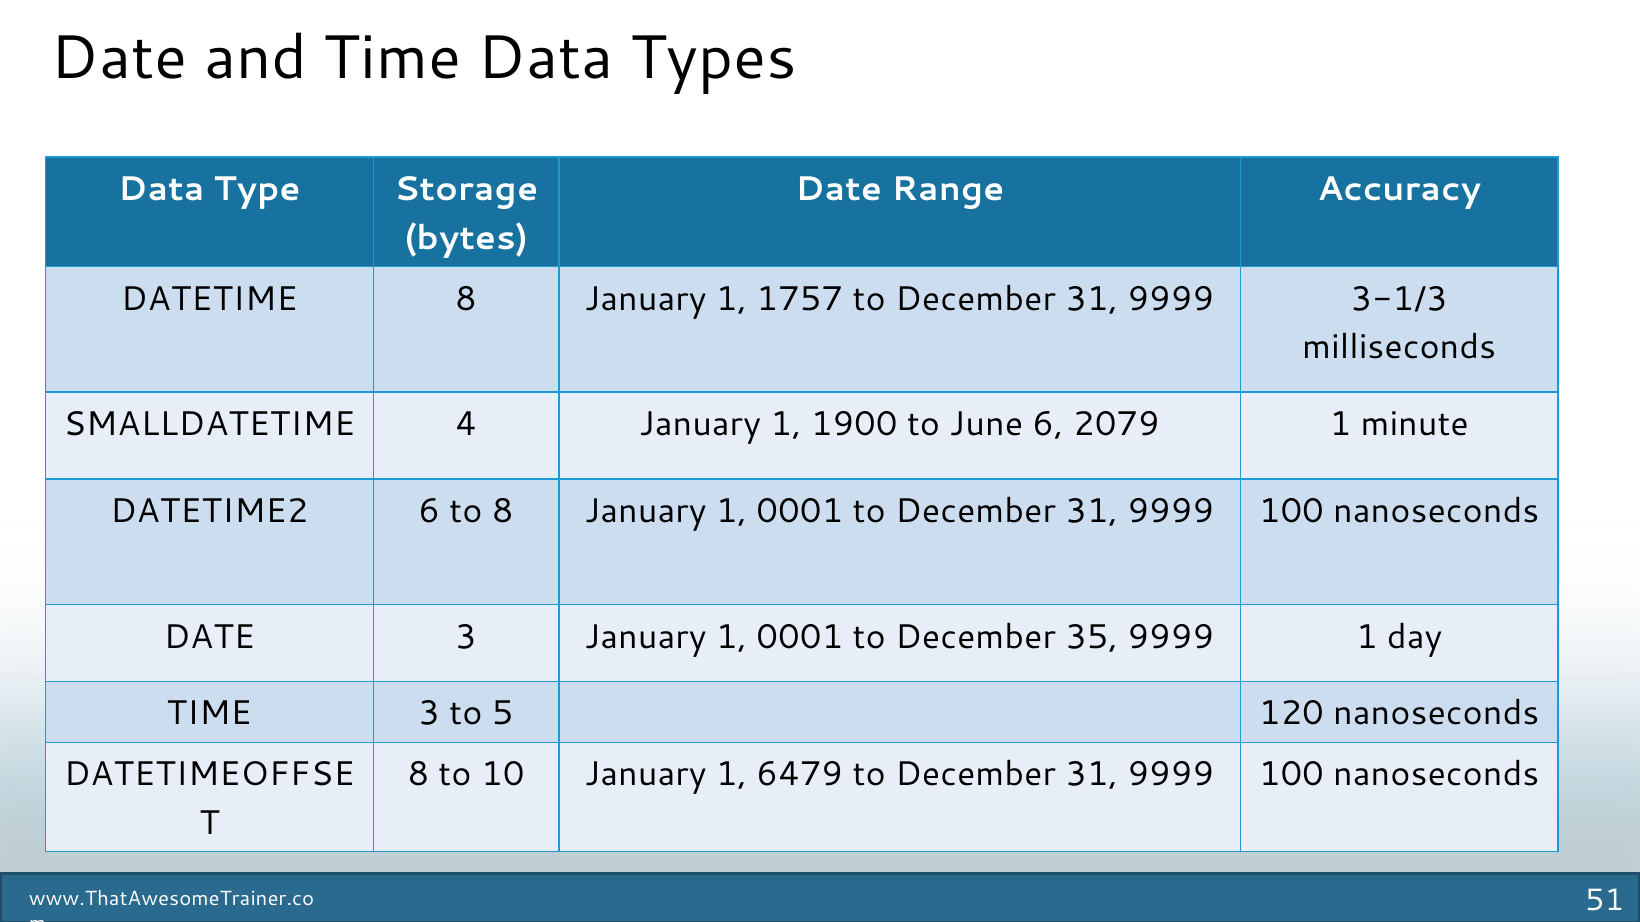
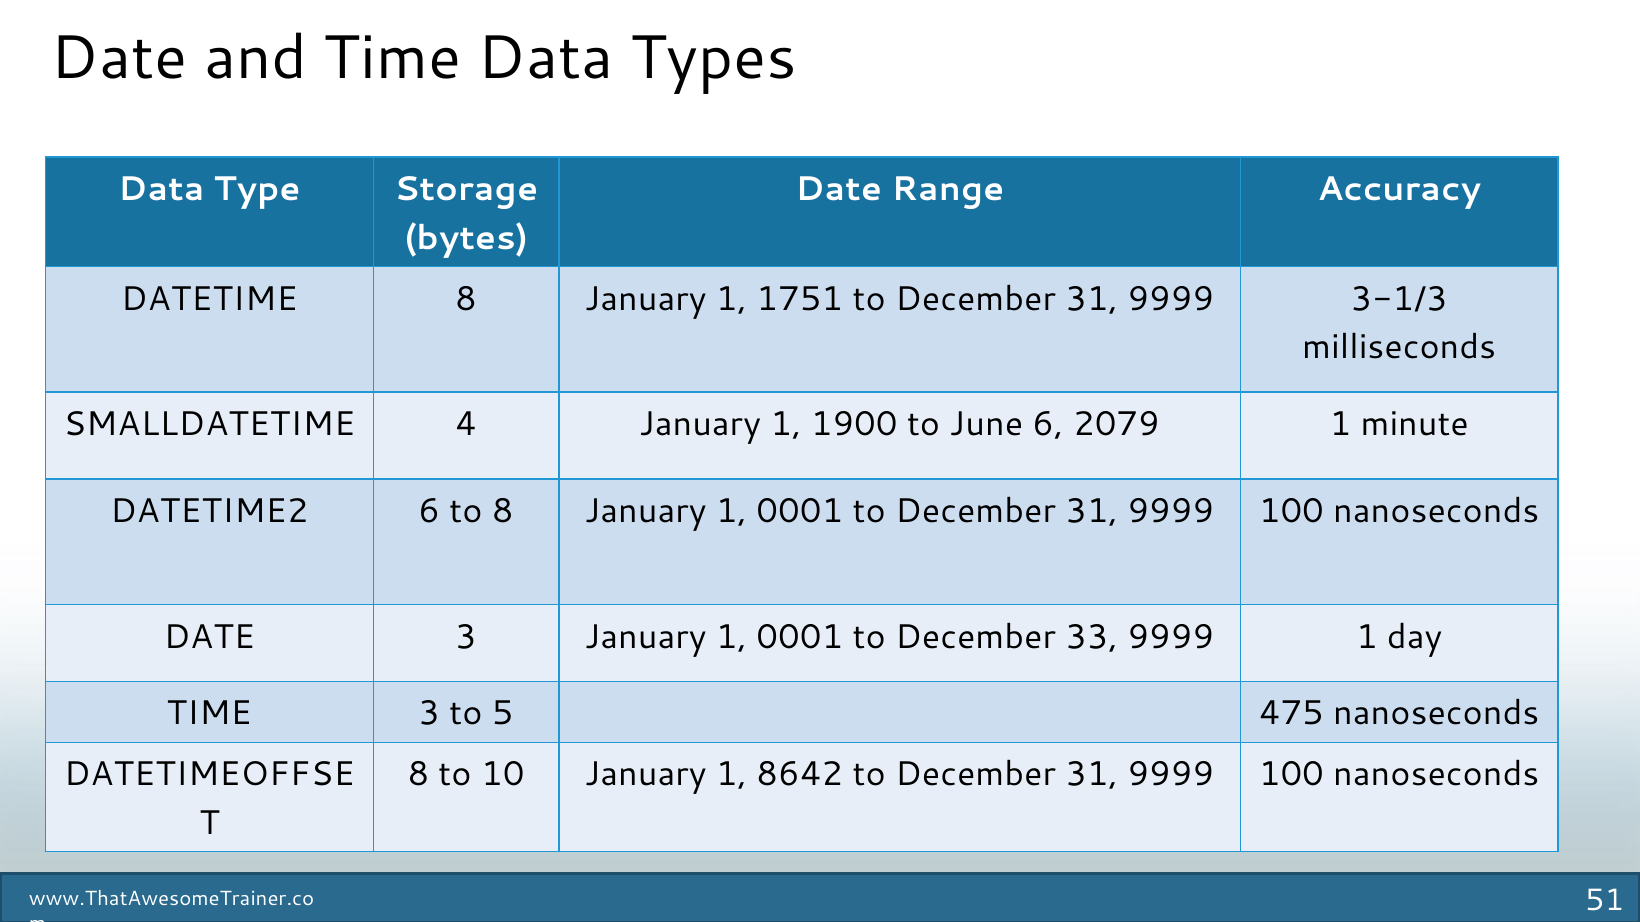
1757: 1757 -> 1751
35: 35 -> 33
120: 120 -> 475
6479: 6479 -> 8642
